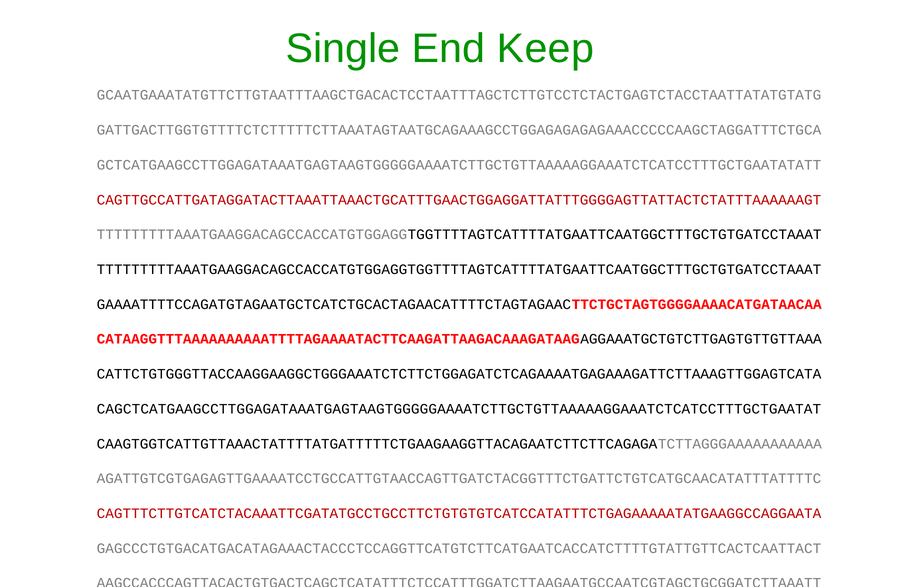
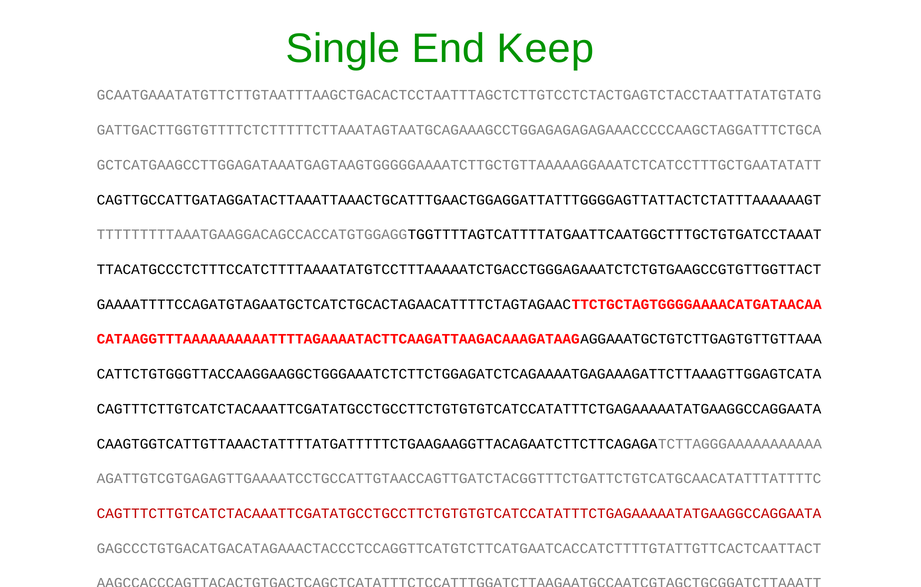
CAGTTGCCATTGATAGGATACTTAAATTAAACTGCATTTGAACTGGAGGATTATTTGGGGAGTTATTACTCTATTTAAAAAAGT colour: red -> black
TTTTTTTTTAAATGAAGGACAGCCACCATGTGGAGGTGGTTTTAGTCATTTTATGAATTCAATGGCTTTGCTGTGATCCTAAAT at (459, 270): TTTTTTTTTAAATGAAGGACAGCCACCATGTGGAGGTGGTTTTAGTCATTTTATGAATTCAATGGCTTTGCTGTGATCCTAAAT -> TTACATGCCCTCTTTCCATCTTTTAAAATATGTCCTTTAAAAATCTGACCTGGGAGAAATCTCTGTGAAGCCGTGTTGGTTACT
CAGCTCATGAAGCCTTGGAGATAAATGAGTAAGTGGGGGAAAATCTTGCTGTTAAAAAGGAAATCTCATCCTTTGCTGAATAT at (459, 409): CAGCTCATGAAGCCTTGGAGATAAATGAGTAAGTGGGGGAAAATCTTGCTGTTAAAAAGGAAATCTCATCCTTTGCTGAATAT -> CAGTTTCTTGTCATCTACAAATTCGATATGCCTGCCTTCTGTGTGTCATCCATATTTCTGAGAAAAATATGAAGGCCAGGAATA
